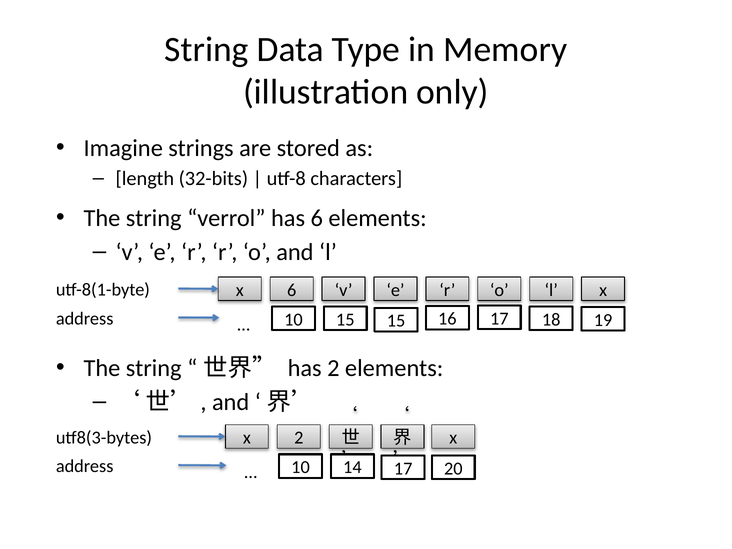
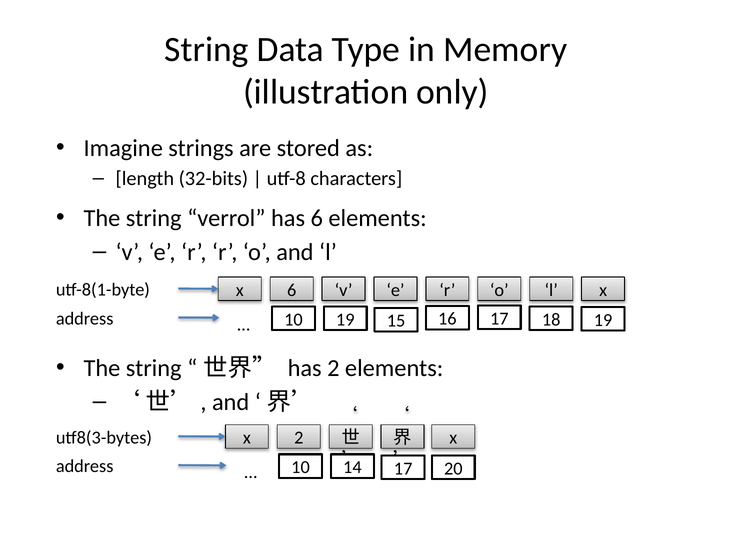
10 15: 15 -> 19
